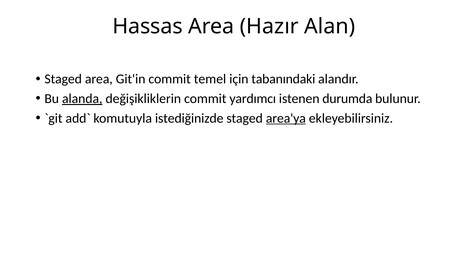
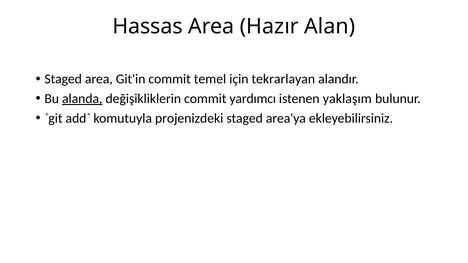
tabanındaki: tabanındaki -> tekrarlayan
durumda: durumda -> yaklaşım
istediğinizde: istediğinizde -> projenizdeki
area'ya underline: present -> none
